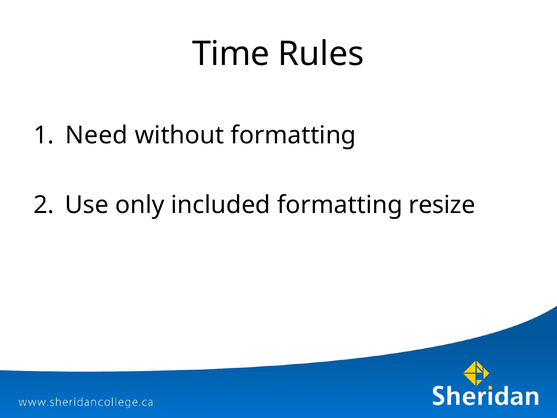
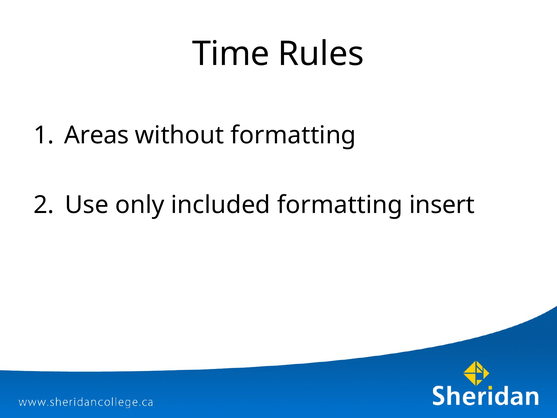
Need: Need -> Areas
resize: resize -> insert
